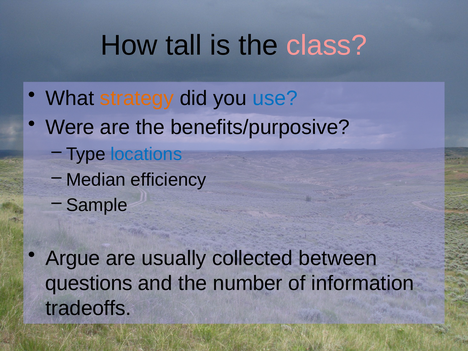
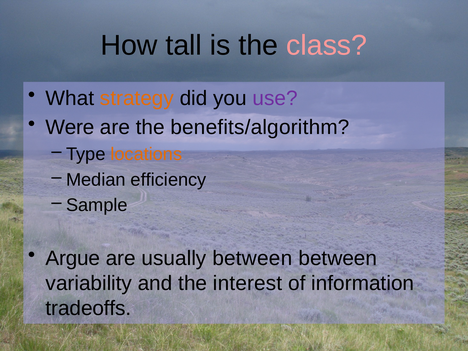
use colour: blue -> purple
benefits/purposive: benefits/purposive -> benefits/algorithm
locations colour: blue -> orange
usually collected: collected -> between
questions: questions -> variability
number: number -> interest
